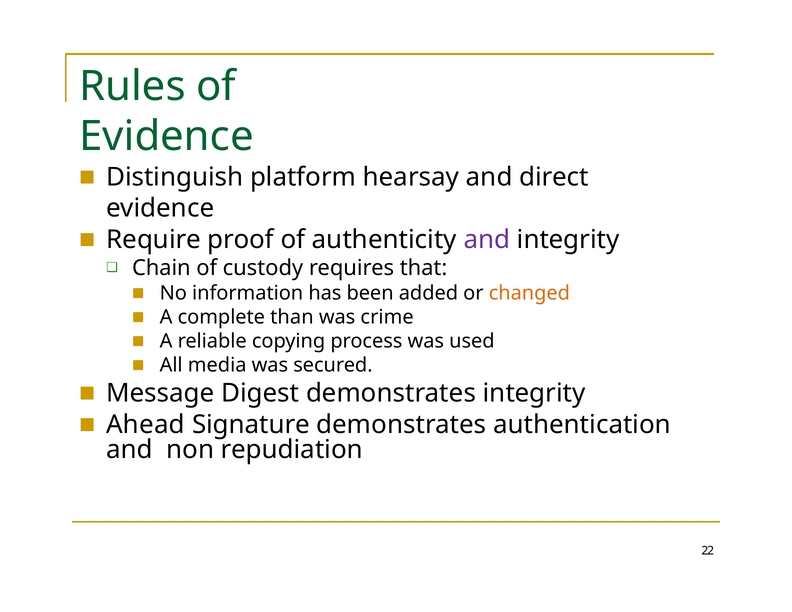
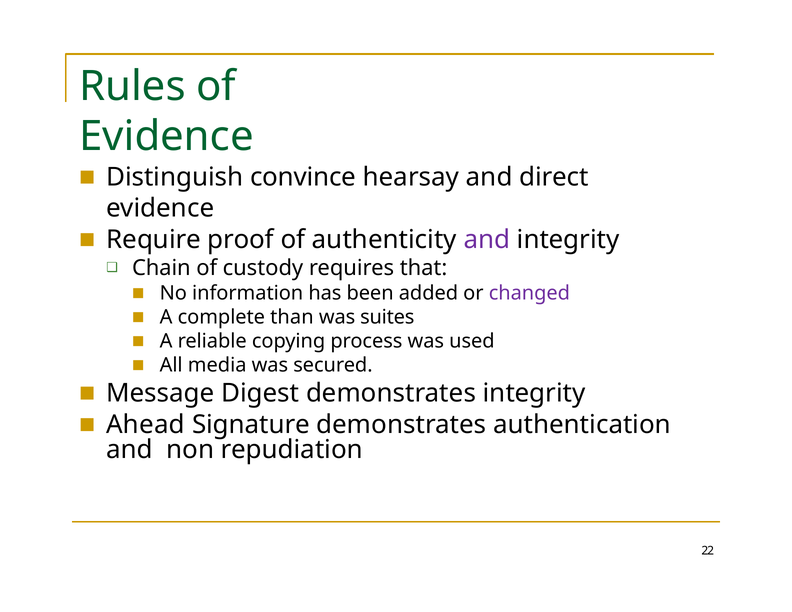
platform: platform -> convince
changed colour: orange -> purple
crime: crime -> suites
